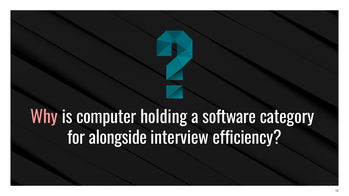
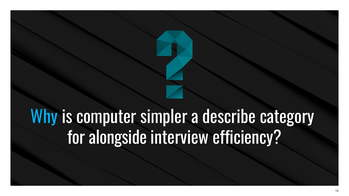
Why colour: pink -> light blue
holding: holding -> simpler
software: software -> describe
